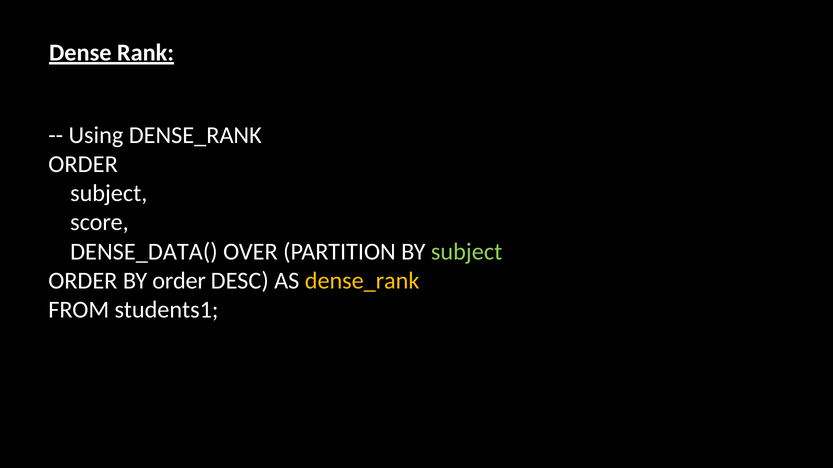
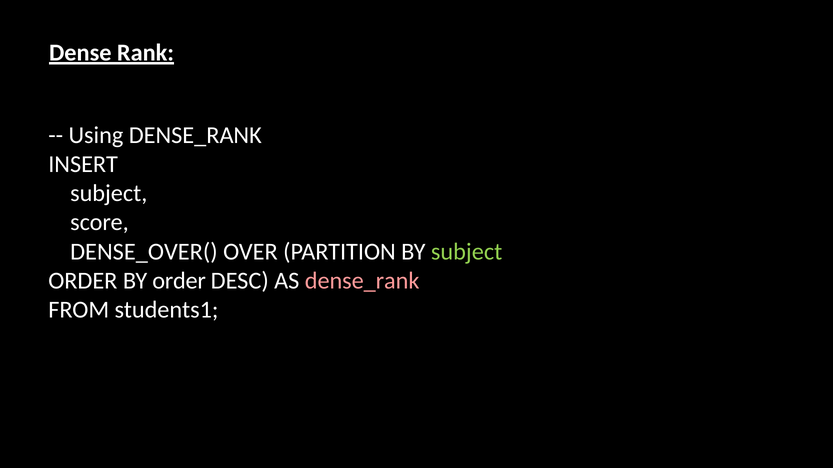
ORDER at (83, 164): ORDER -> INSERT
DENSE_DATA(: DENSE_DATA( -> DENSE_OVER(
dense_rank at (362, 281) colour: yellow -> pink
